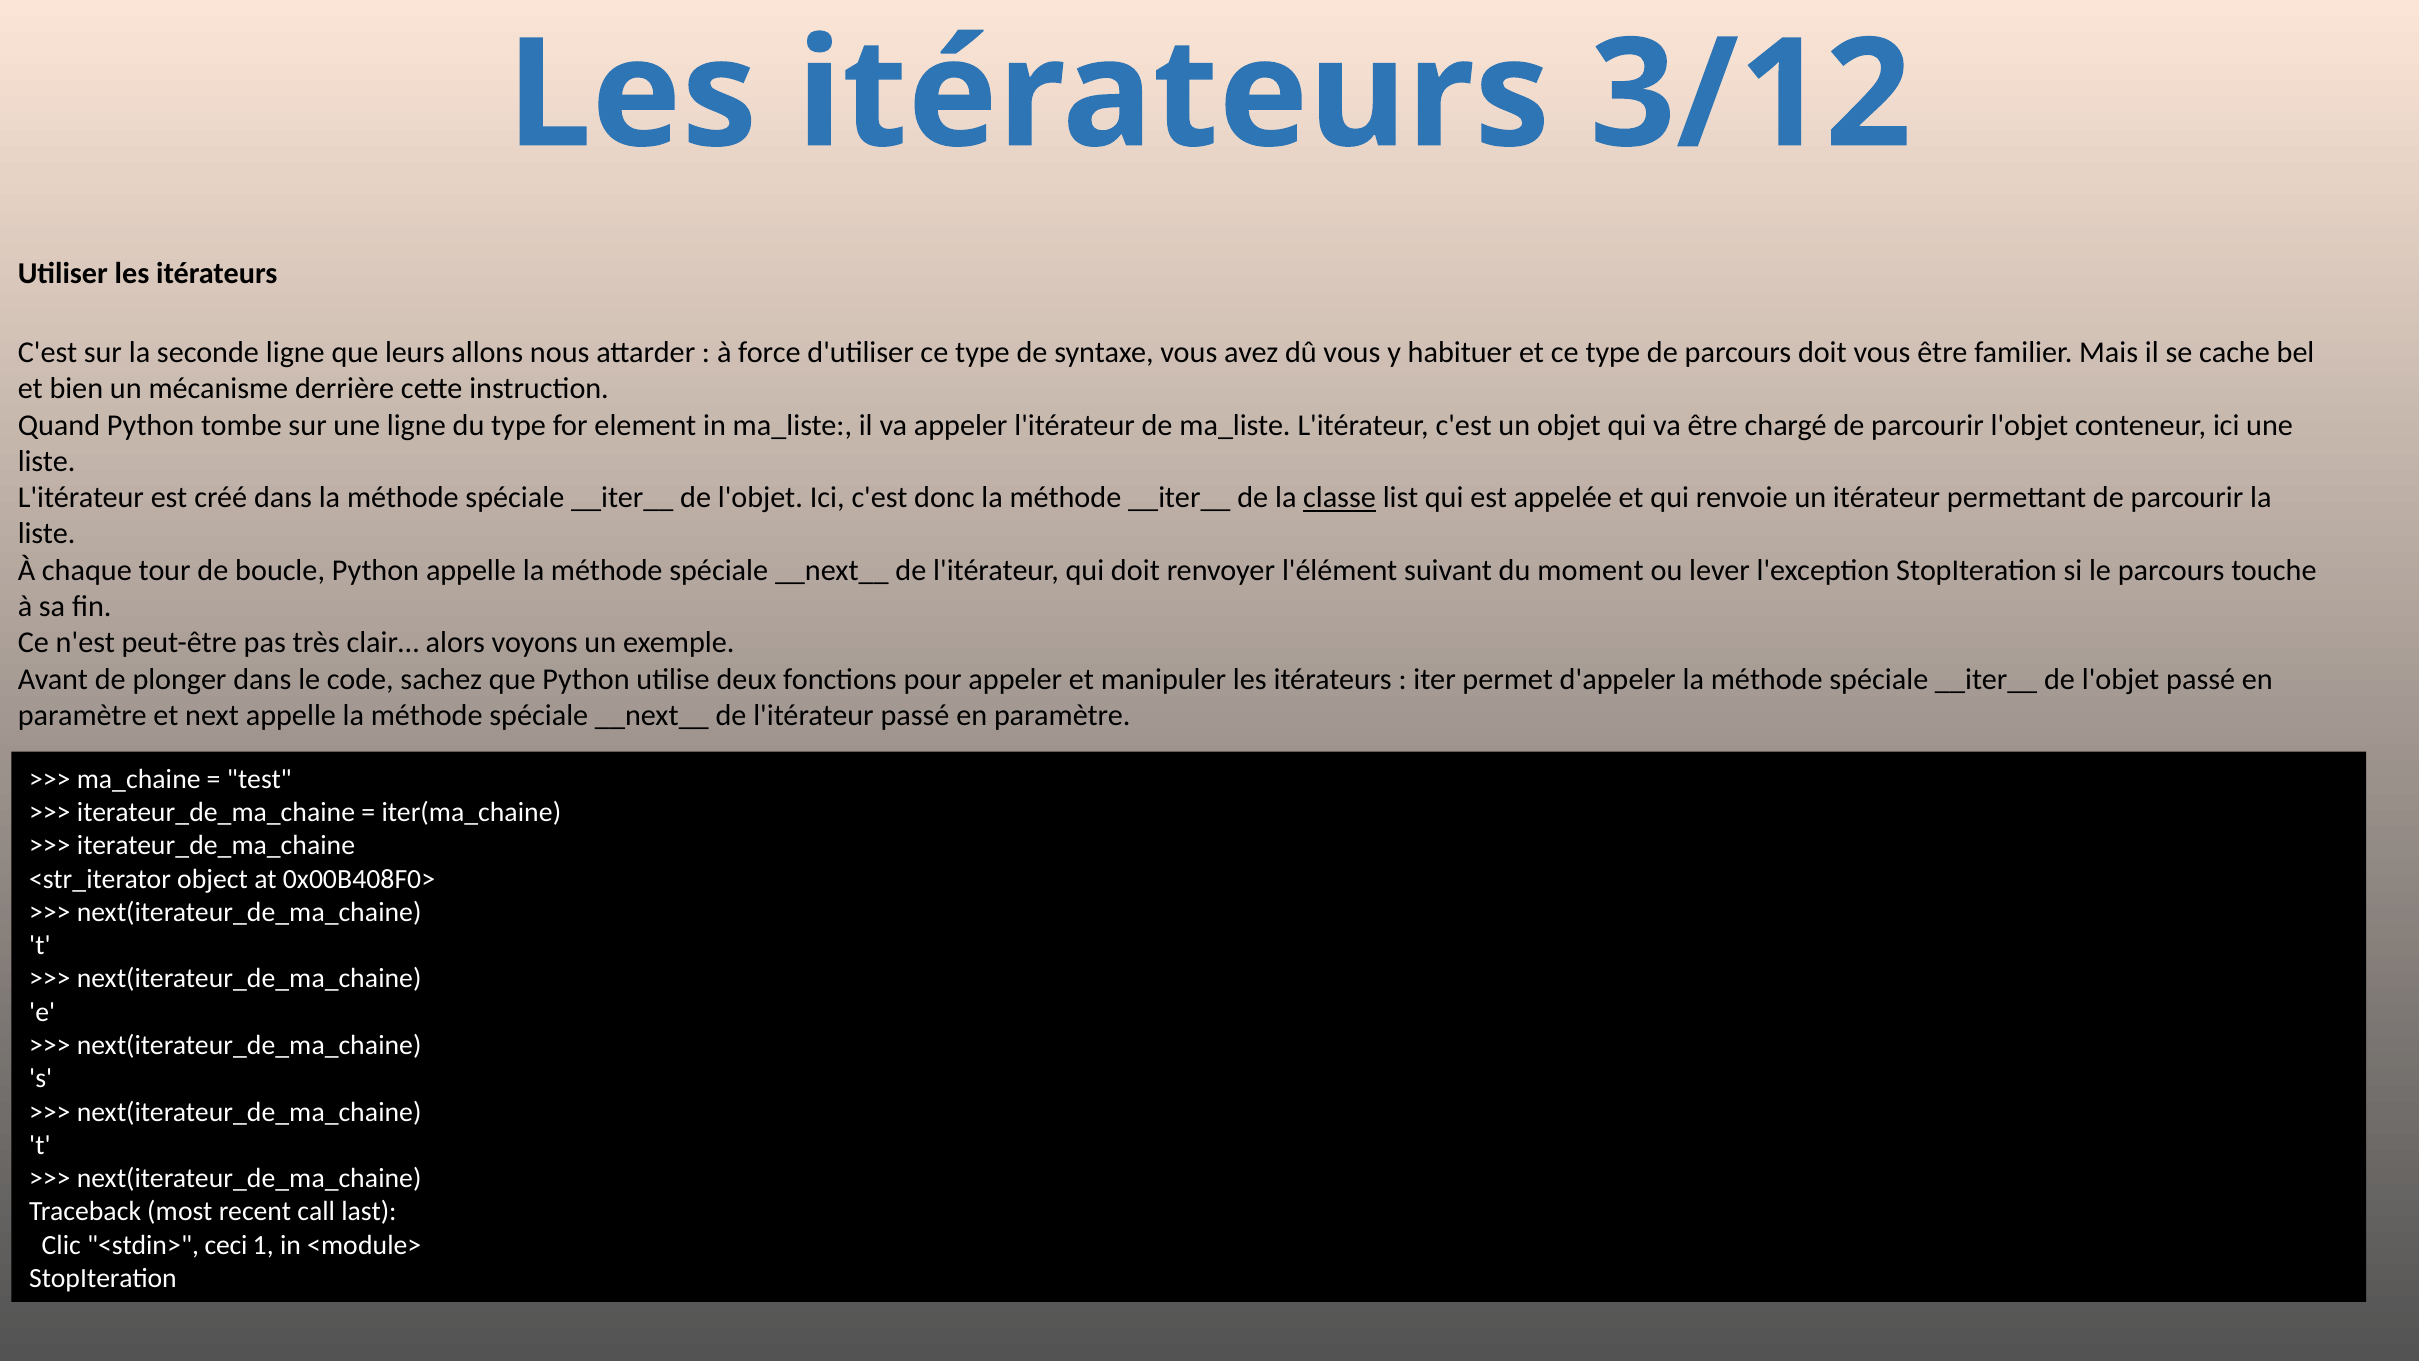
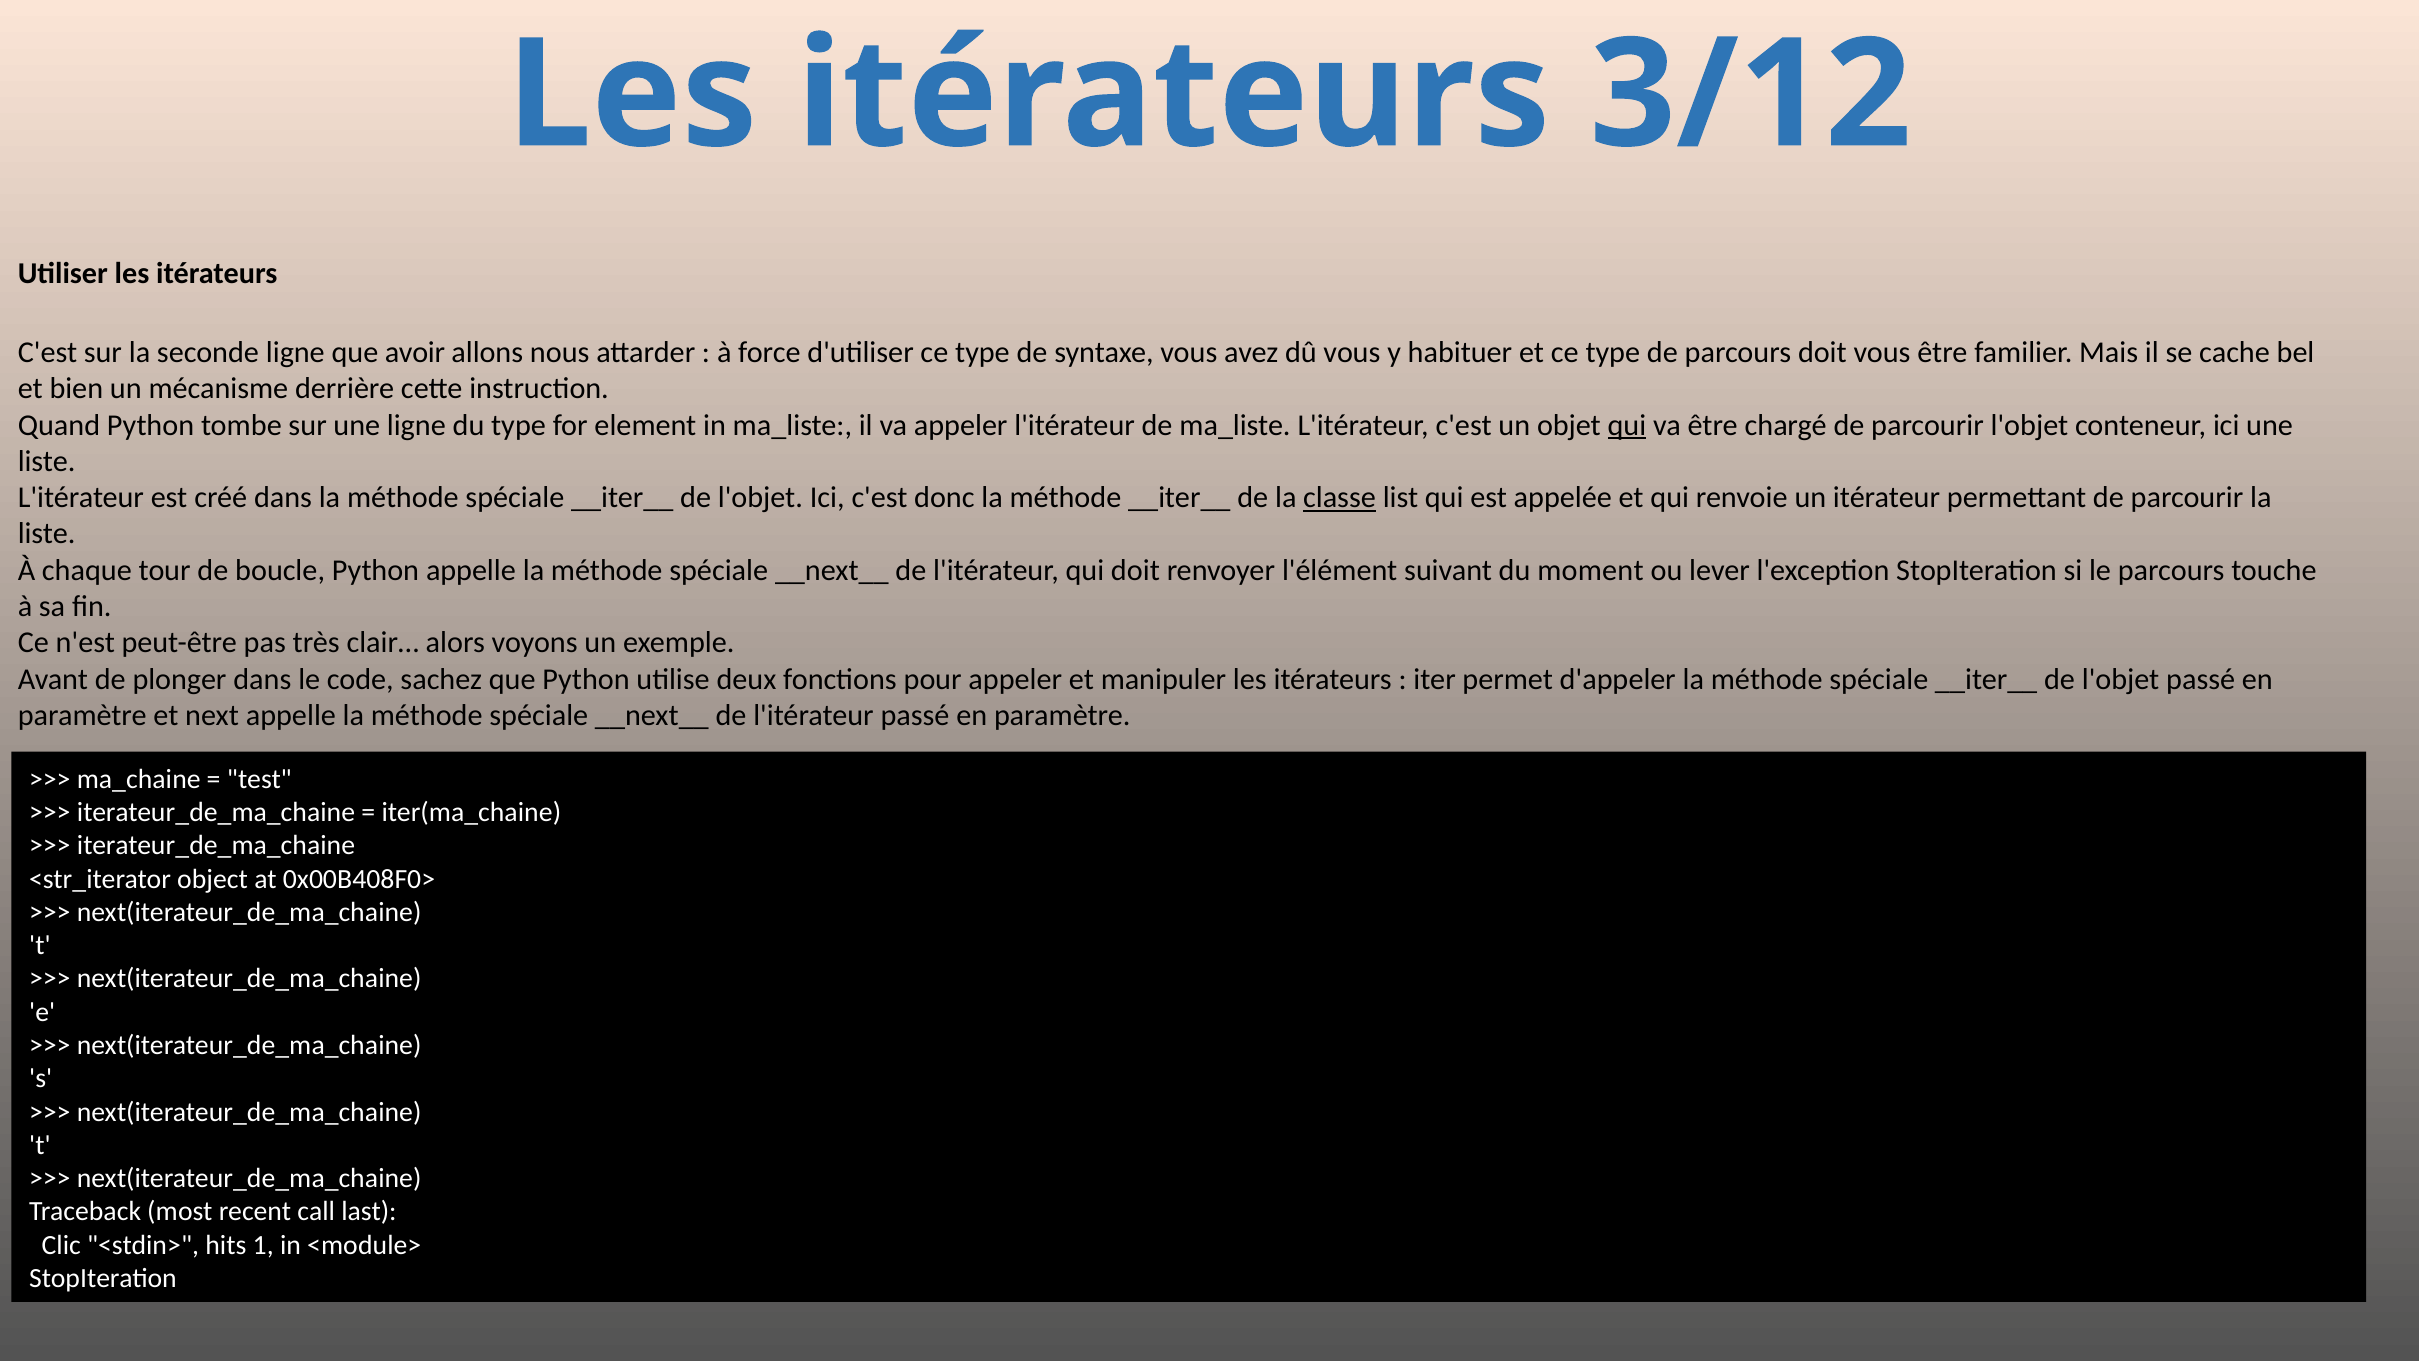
leurs: leurs -> avoir
qui at (1627, 425) underline: none -> present
ceci: ceci -> hits
